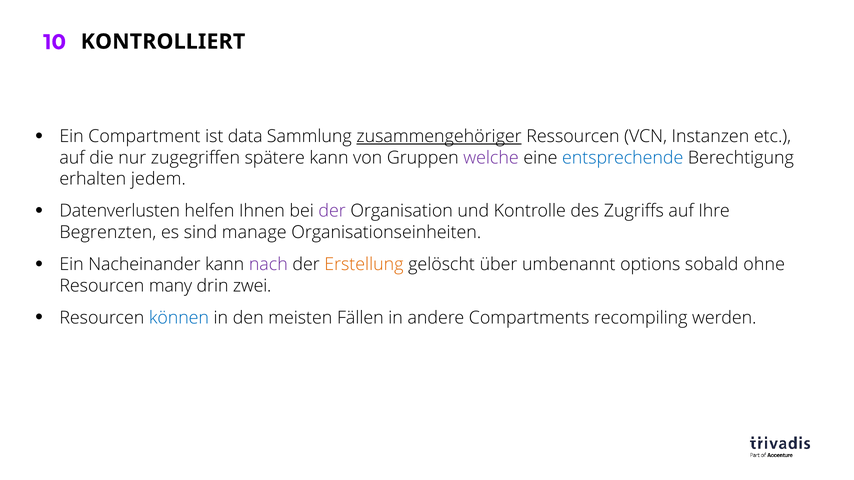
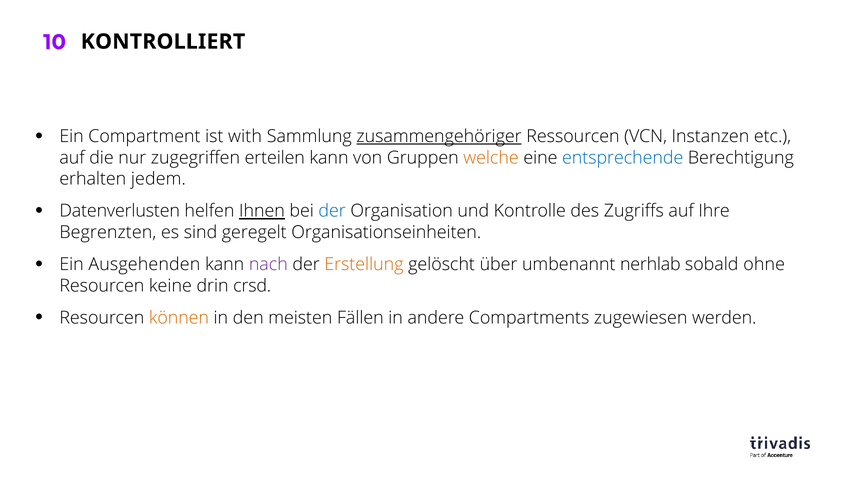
data: data -> with
spätere: spätere -> erteilen
welche colour: purple -> orange
Ihnen underline: none -> present
der at (332, 211) colour: purple -> blue
manage: manage -> geregelt
Nacheinander: Nacheinander -> Ausgehenden
options: options -> nerhlab
many: many -> keine
zwei: zwei -> crsd
können colour: blue -> orange
recompiling: recompiling -> zugewiesen
